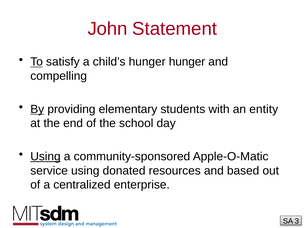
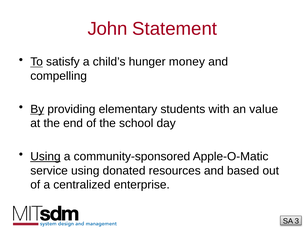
hunger hunger: hunger -> money
entity: entity -> value
